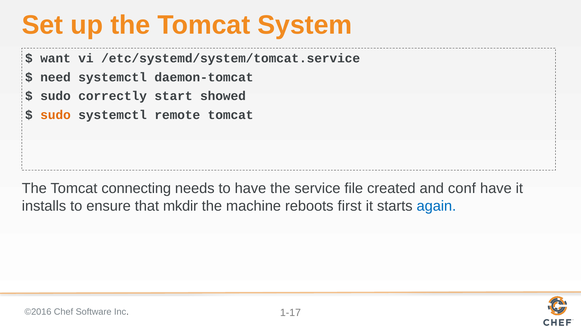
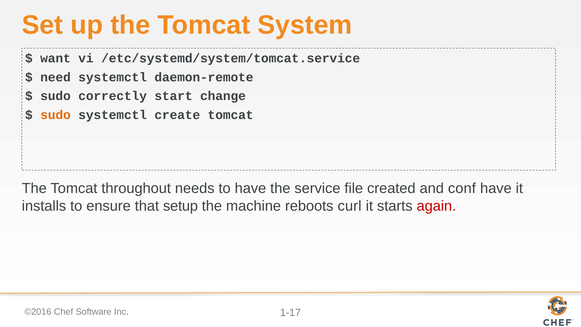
daemon-tomcat: daemon-tomcat -> daemon-remote
showed: showed -> change
remote: remote -> create
connecting: connecting -> throughout
mkdir: mkdir -> setup
first: first -> curl
again colour: blue -> red
